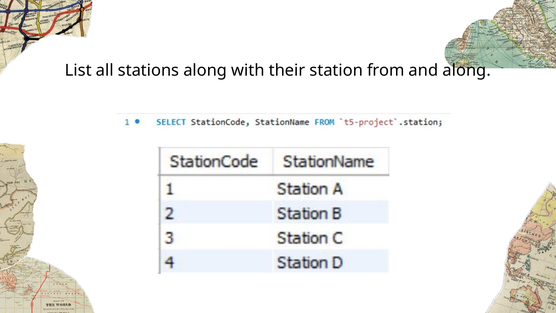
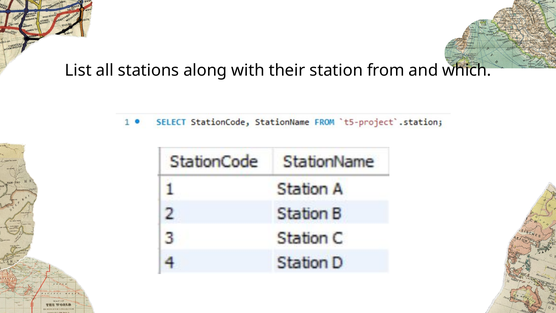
and along: along -> which
